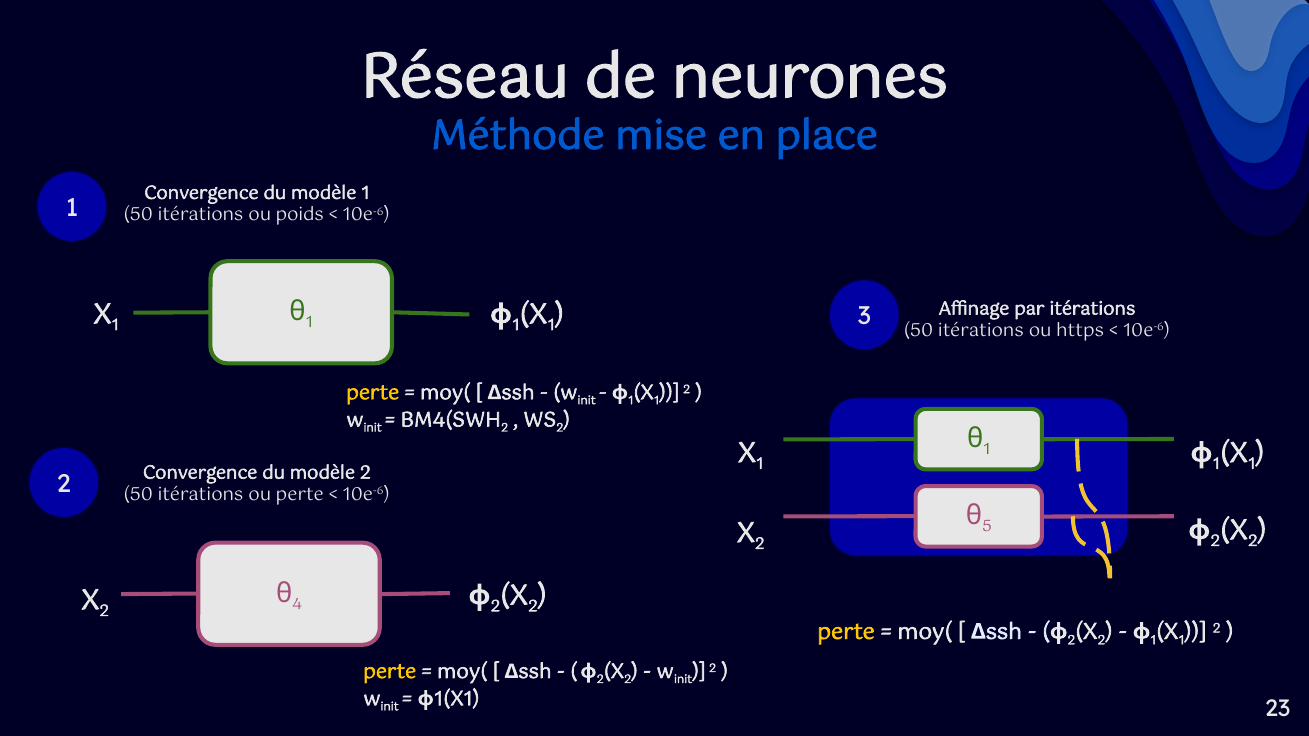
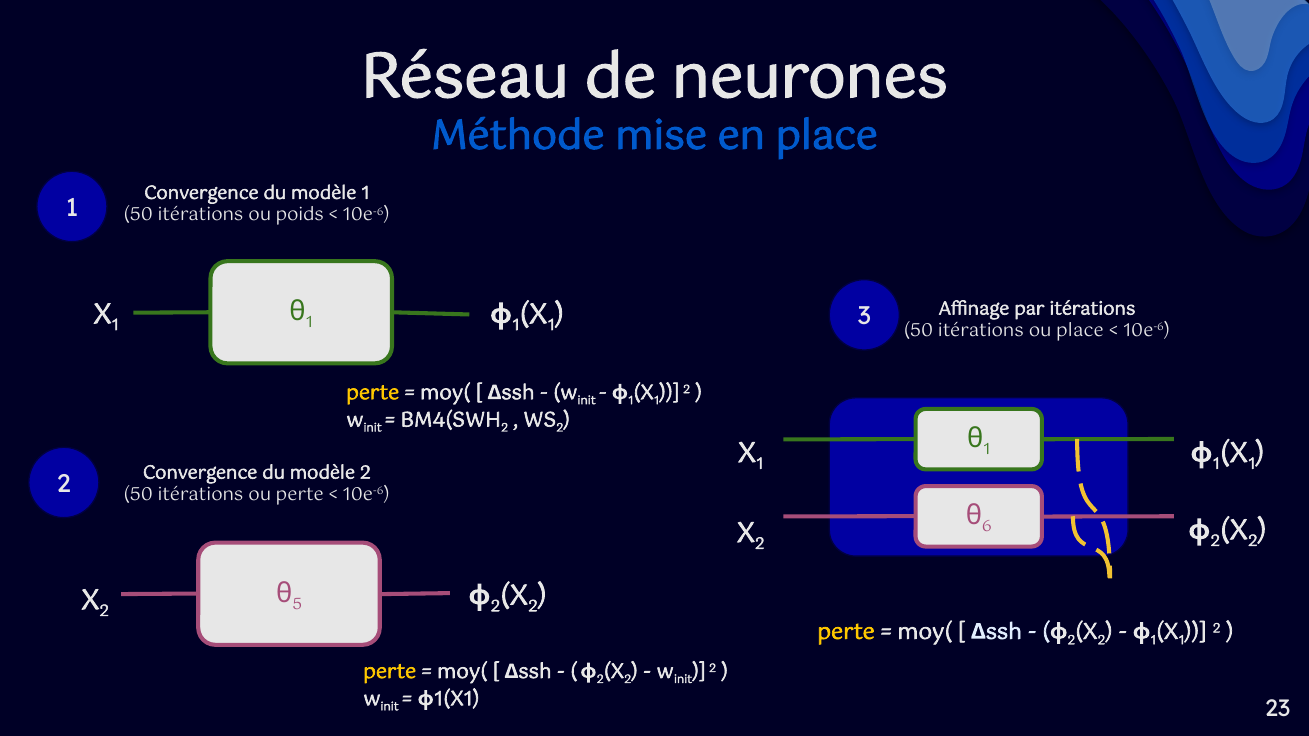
ou https: https -> place
5: 5 -> 6
4: 4 -> 5
